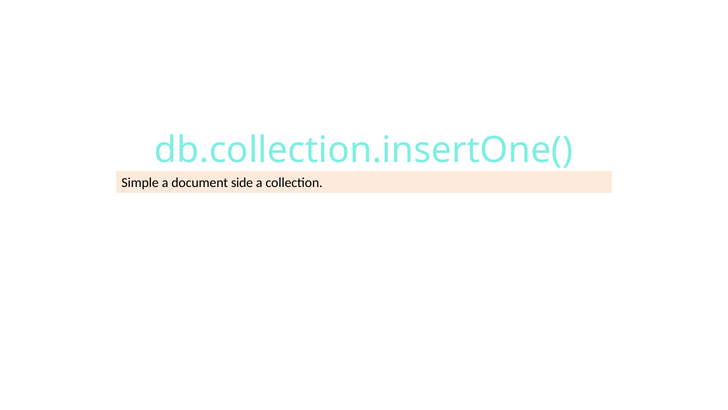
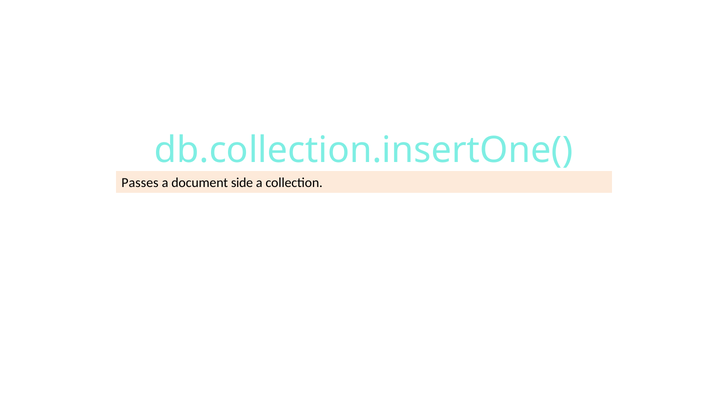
Simple: Simple -> Passes
